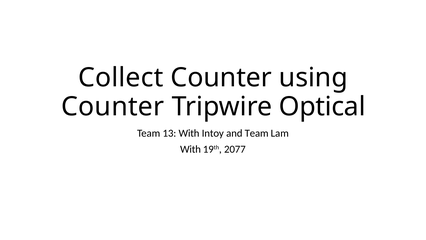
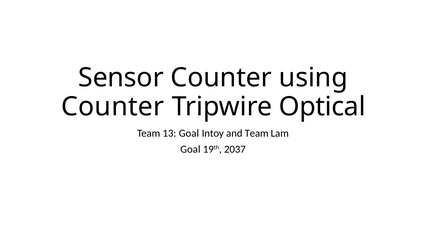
Collect: Collect -> Sensor
13 With: With -> Goal
With at (190, 149): With -> Goal
2077: 2077 -> 2037
